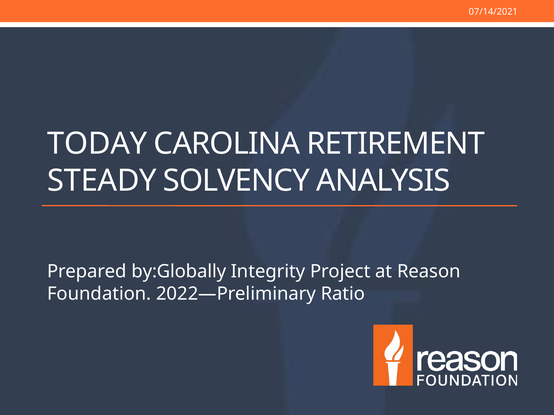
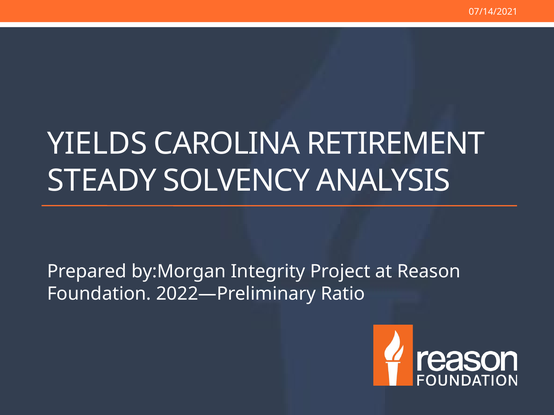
TODAY: TODAY -> YIELDS
by:Globally: by:Globally -> by:Morgan
